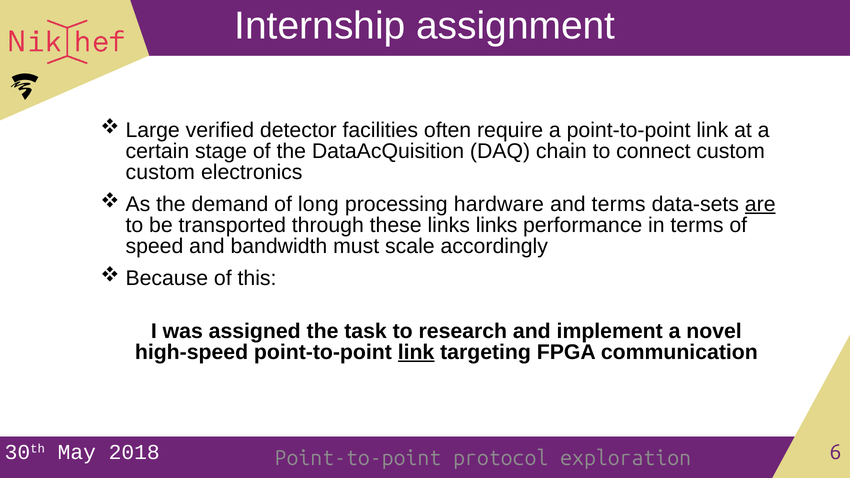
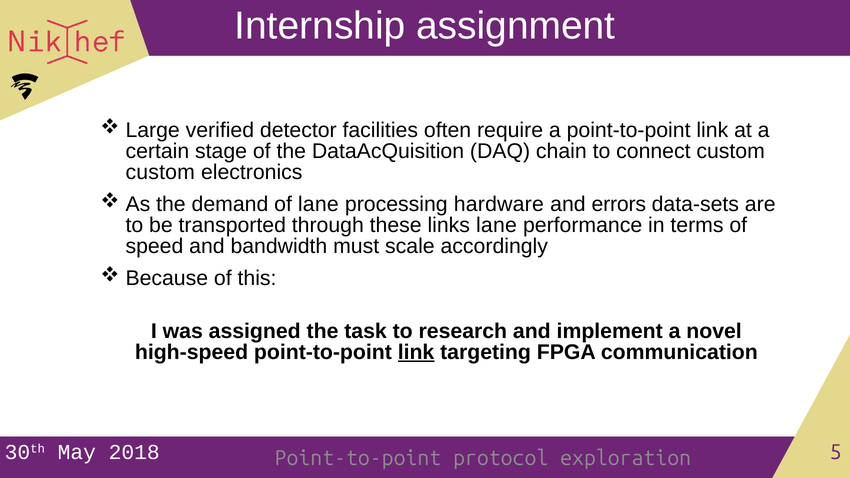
of long: long -> lane
and terms: terms -> errors
are underline: present -> none
links links: links -> lane
6: 6 -> 5
